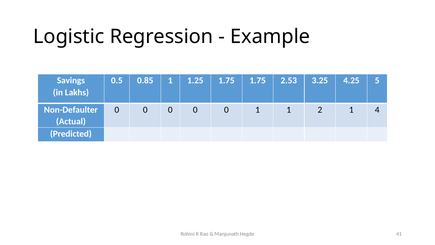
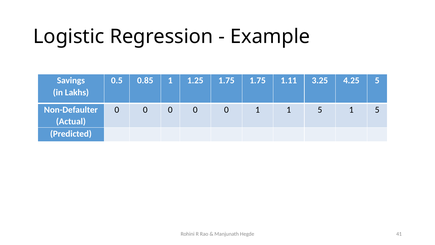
2.53: 2.53 -> 1.11
1 1 2: 2 -> 5
4 at (377, 110): 4 -> 5
